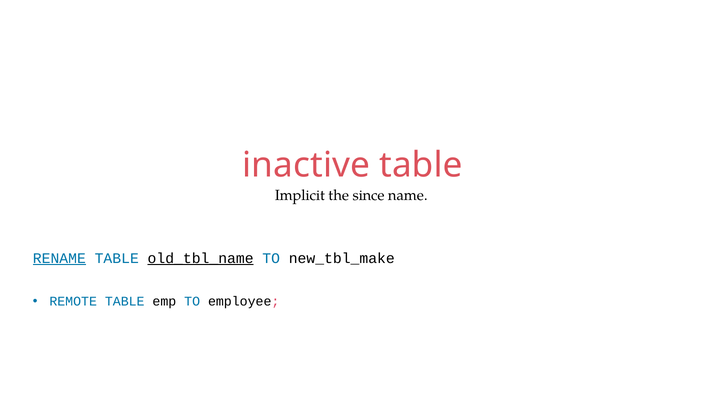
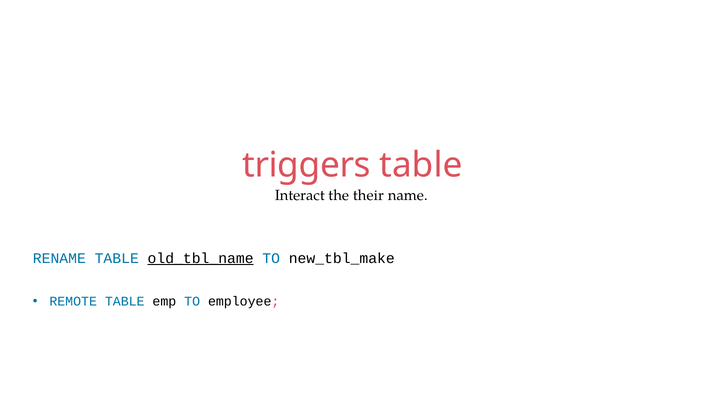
inactive: inactive -> triggers
Implicit: Implicit -> Interact
since: since -> their
RENAME underline: present -> none
